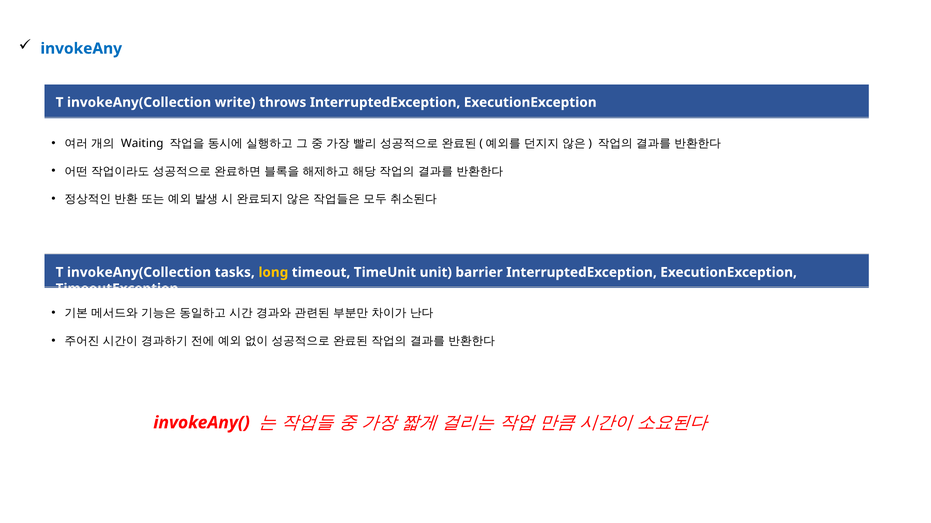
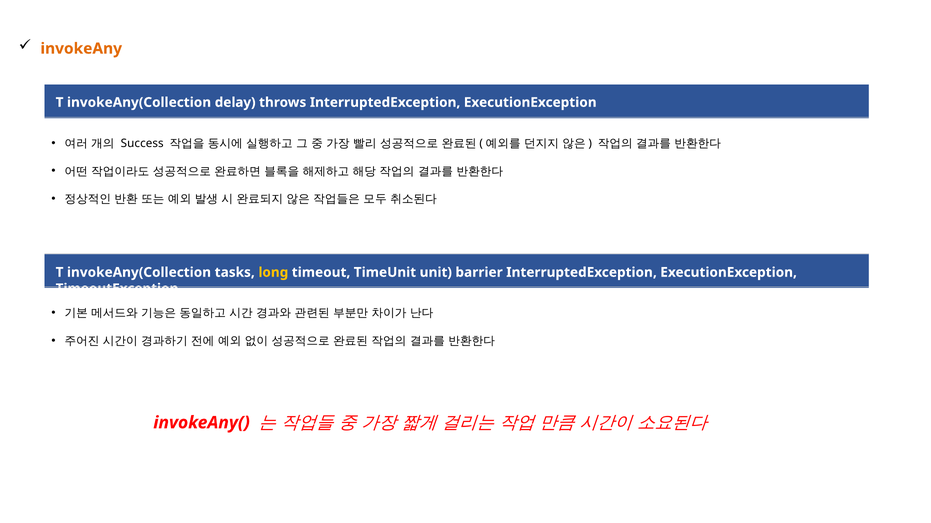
invokeAny colour: blue -> orange
write: write -> delay
Waiting: Waiting -> Success
